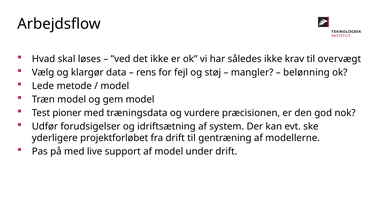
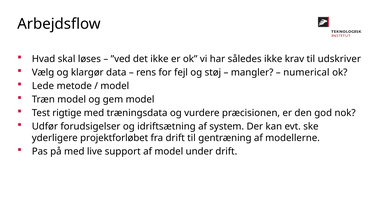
overvægt: overvægt -> udskriver
belønning: belønning -> numerical
pioner: pioner -> rigtige
